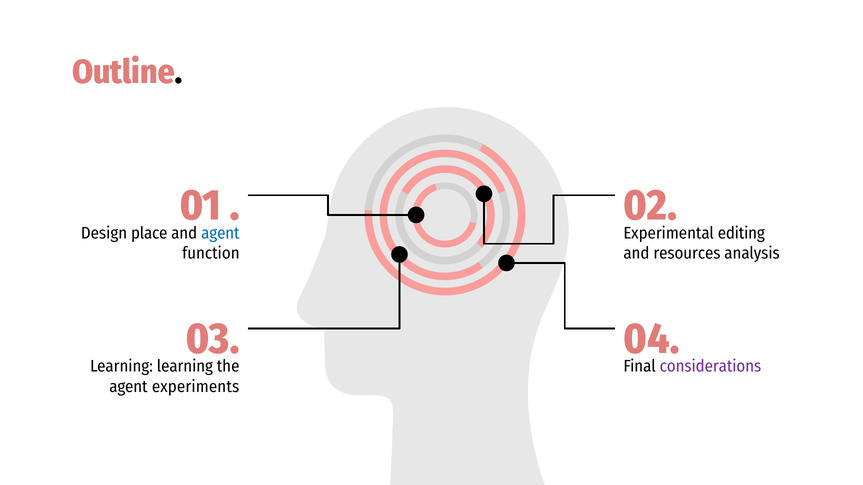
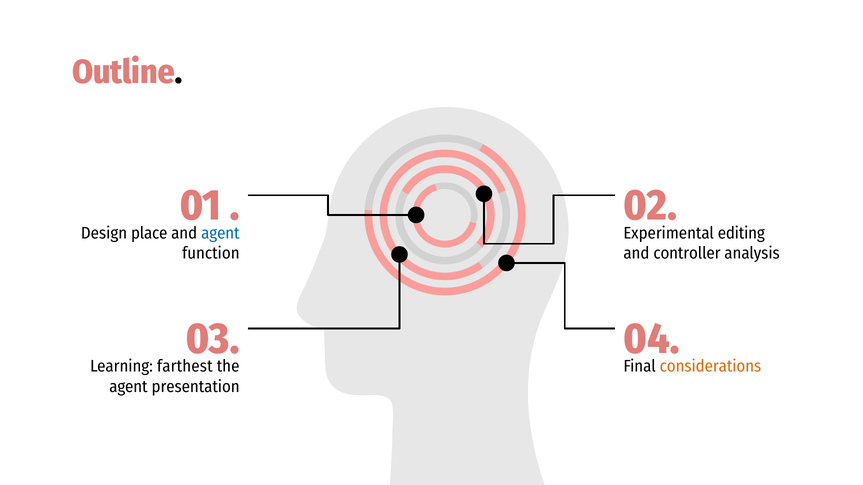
resources: resources -> controller
Learning learning: learning -> farthest
considerations colour: purple -> orange
experiments: experiments -> presentation
